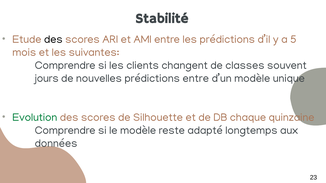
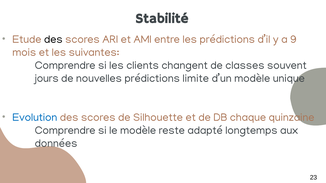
5: 5 -> 9
prédictions entre: entre -> limite
Evolution colour: green -> blue
